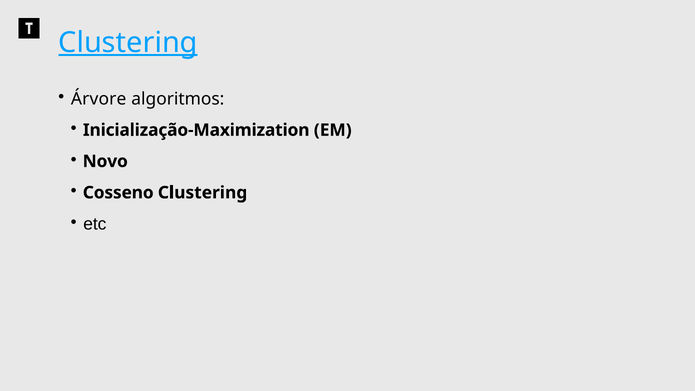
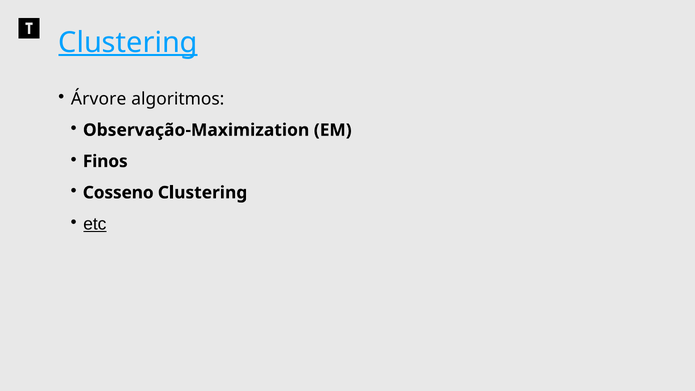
Inicialização-Maximization: Inicialização-Maximization -> Observação-Maximization
Novo: Novo -> Finos
etc underline: none -> present
